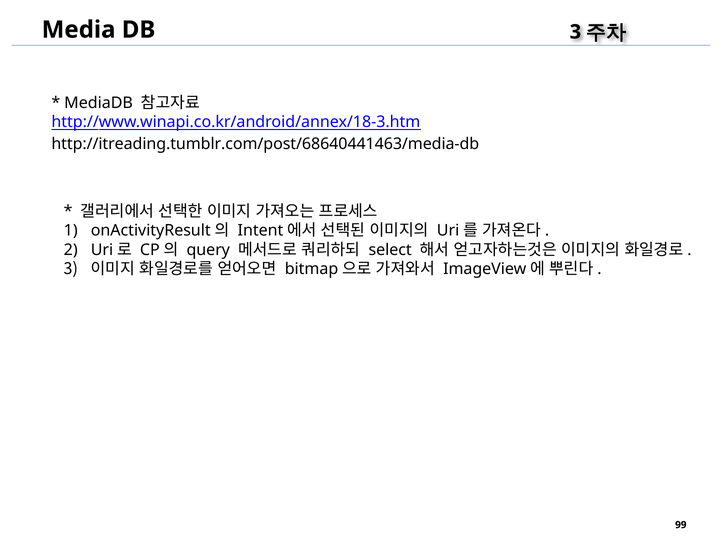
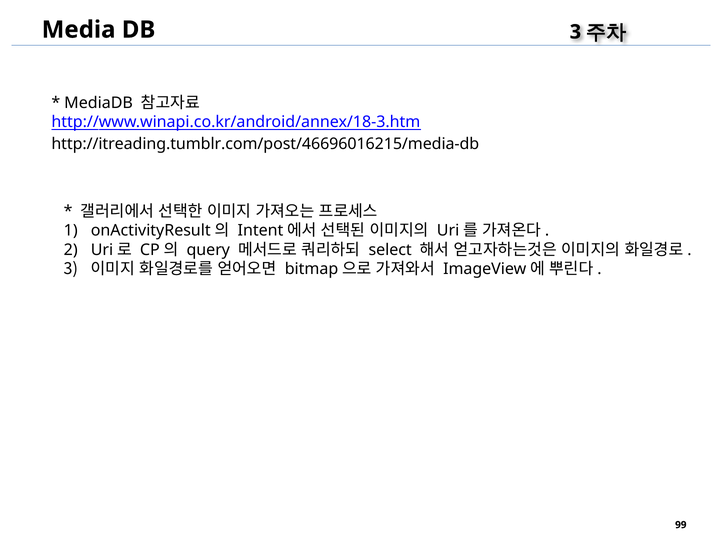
http://itreading.tumblr.com/post/68640441463/media-db: http://itreading.tumblr.com/post/68640441463/media-db -> http://itreading.tumblr.com/post/46696016215/media-db
